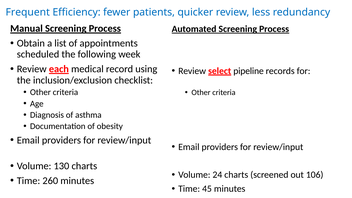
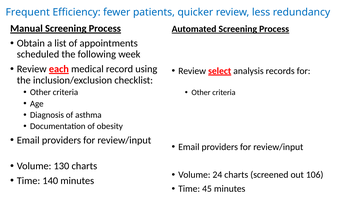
pipeline: pipeline -> analysis
260: 260 -> 140
